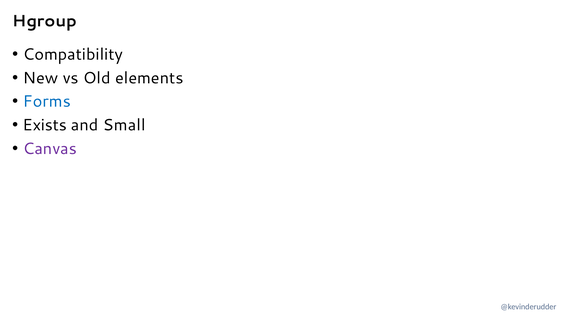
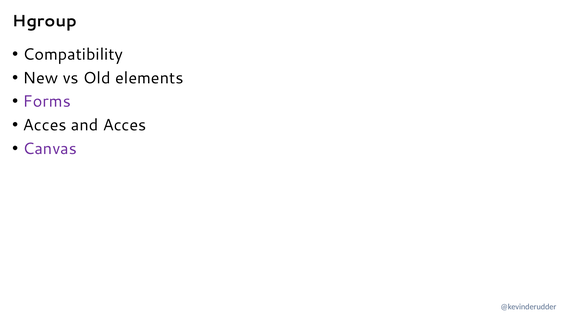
Forms colour: blue -> purple
Exists at (45, 125): Exists -> Acces
and Small: Small -> Acces
